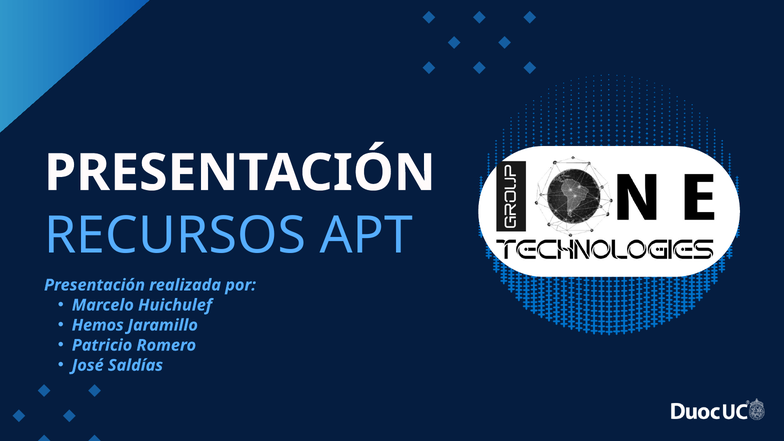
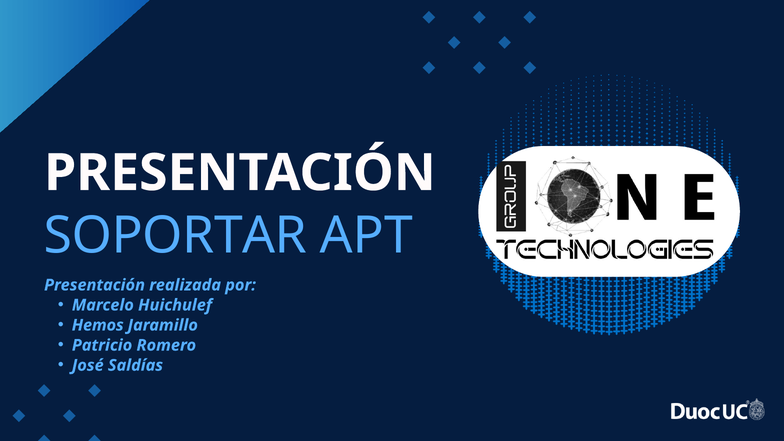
RECURSOS: RECURSOS -> SOPORTAR
